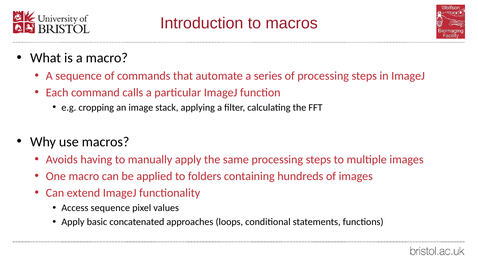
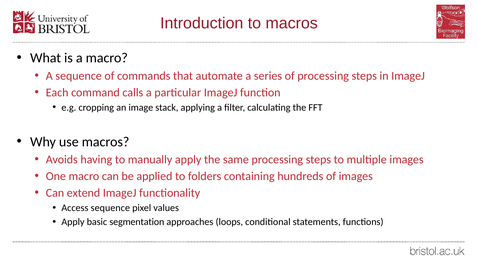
concatenated: concatenated -> segmentation
